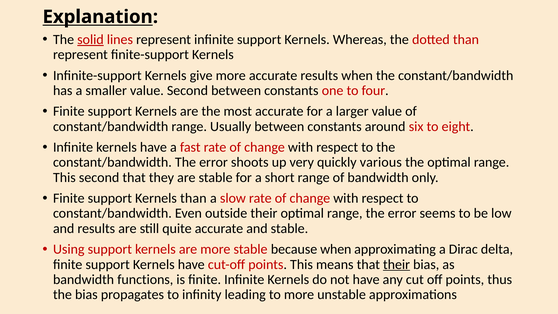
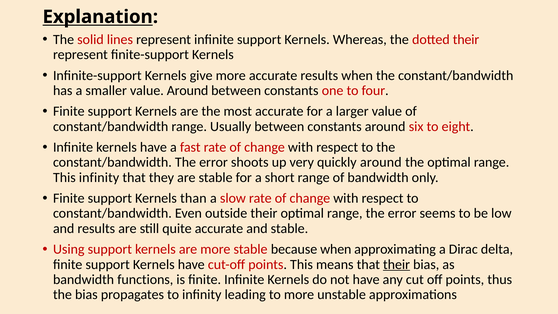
solid underline: present -> none
dotted than: than -> their
value Second: Second -> Around
quickly various: various -> around
This second: second -> infinity
